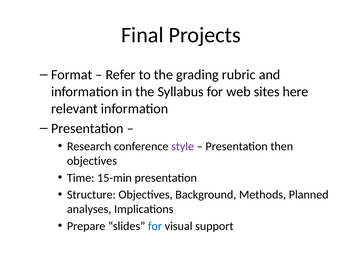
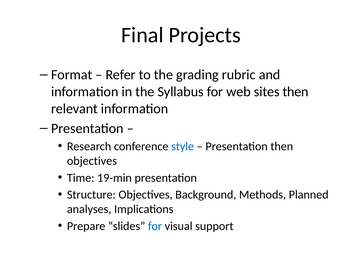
sites here: here -> then
style colour: purple -> blue
15-min: 15-min -> 19-min
